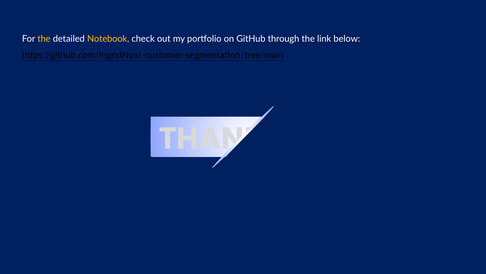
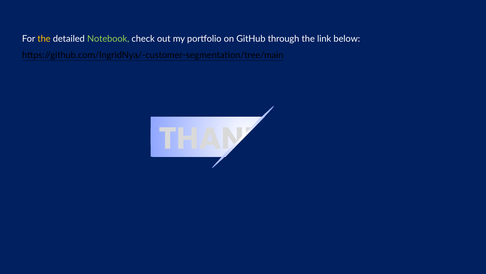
Notebook colour: yellow -> light green
